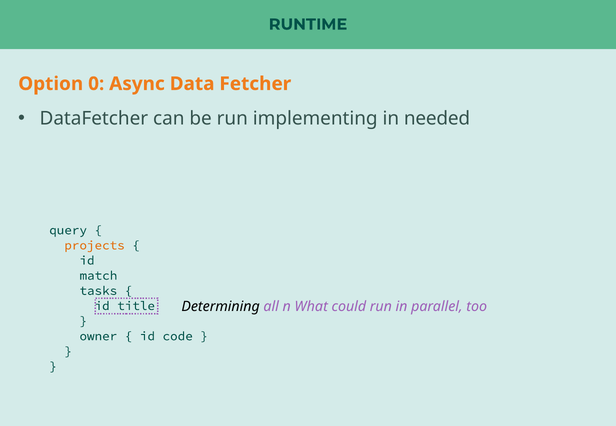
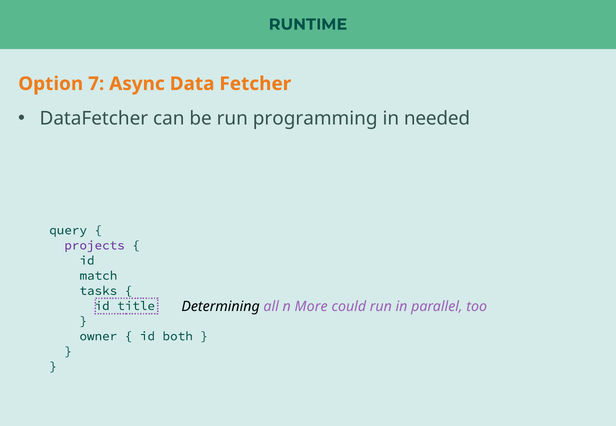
0: 0 -> 7
implementing: implementing -> programming
projects colour: orange -> purple
What: What -> More
code: code -> both
